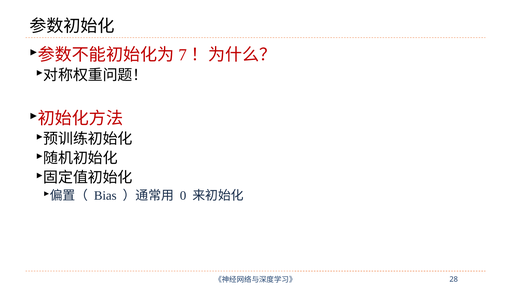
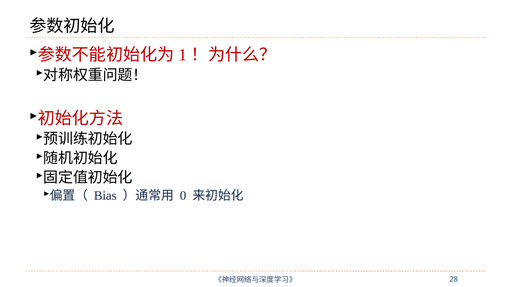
7: 7 -> 1
